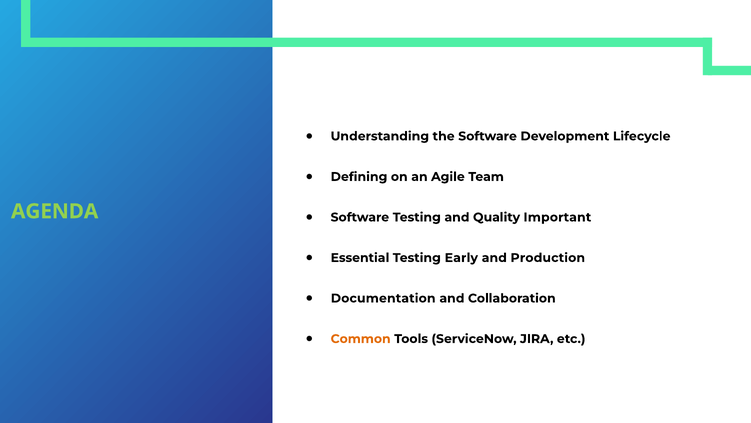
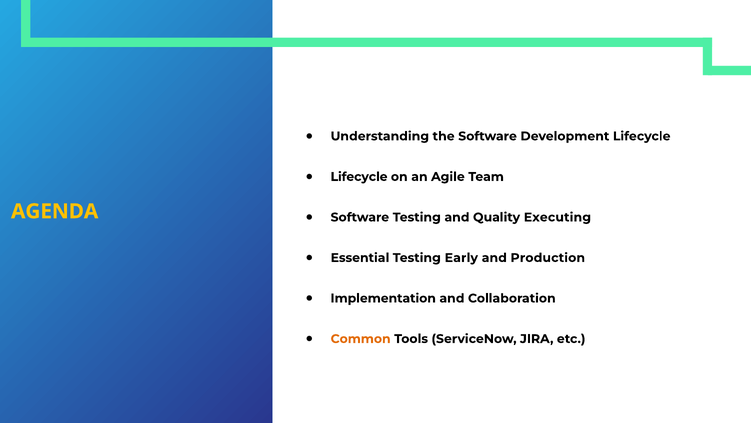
Defining at (359, 177): Defining -> Lifecycle
AGENDA colour: light green -> yellow
Important: Important -> Executing
Documentation: Documentation -> Implementation
